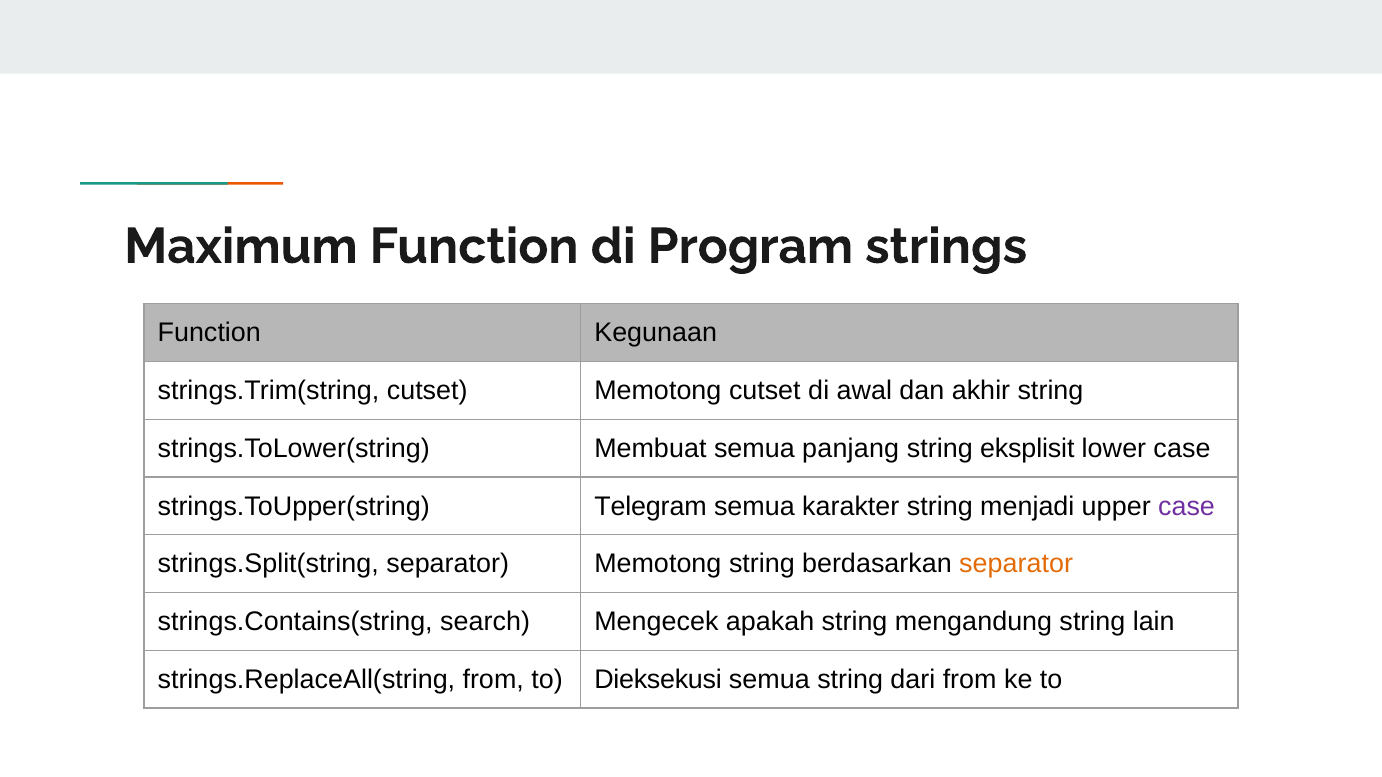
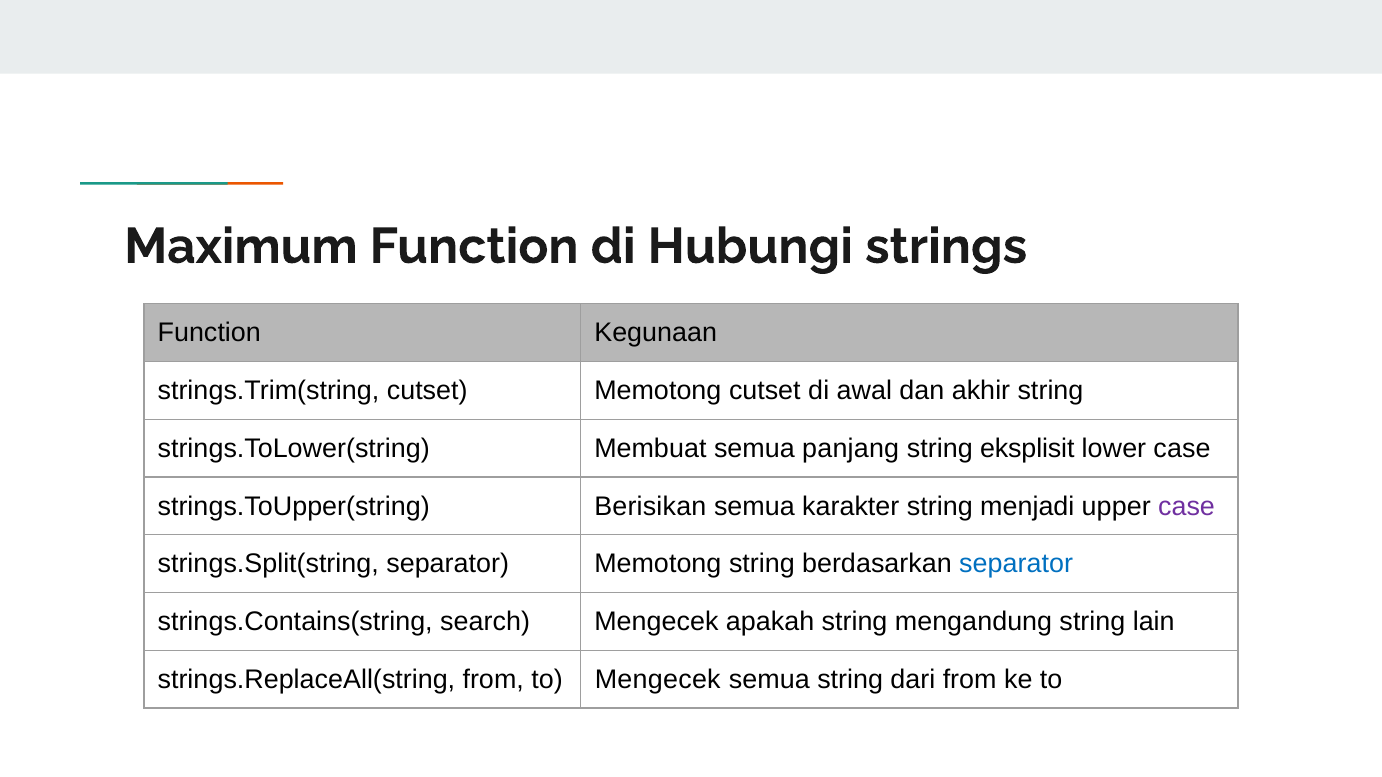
Program: Program -> Hubungi
Telegram: Telegram -> Berisikan
separator at (1016, 564) colour: orange -> blue
to Dieksekusi: Dieksekusi -> Mengecek
